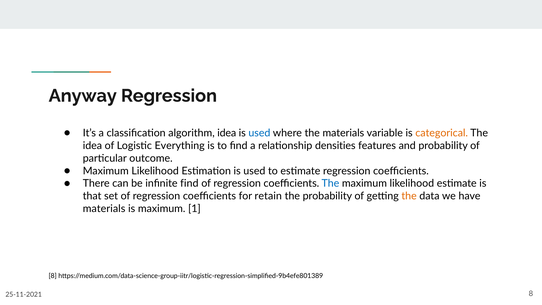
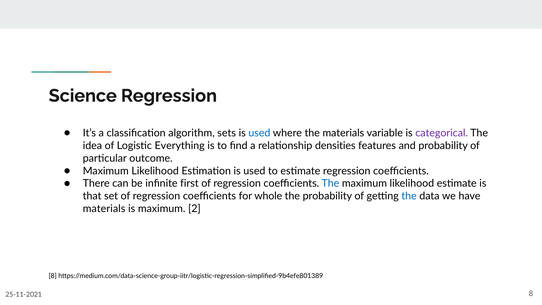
Anyway: Anyway -> Science
algorithm idea: idea -> sets
categorical colour: orange -> purple
infinite find: find -> first
retain: retain -> whole
the at (409, 196) colour: orange -> blue
1: 1 -> 2
